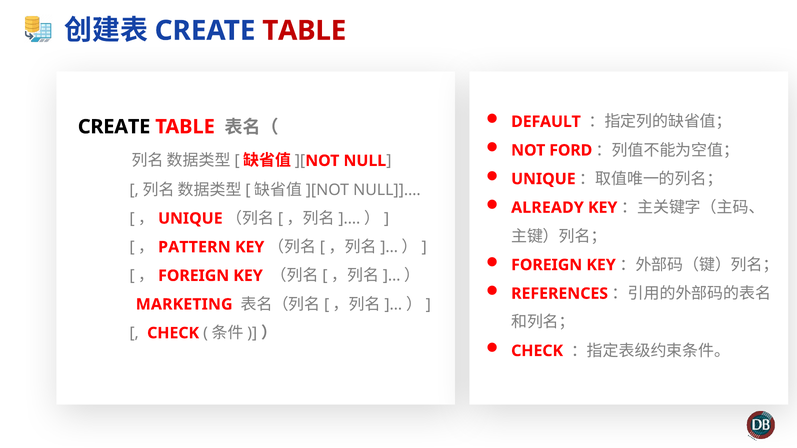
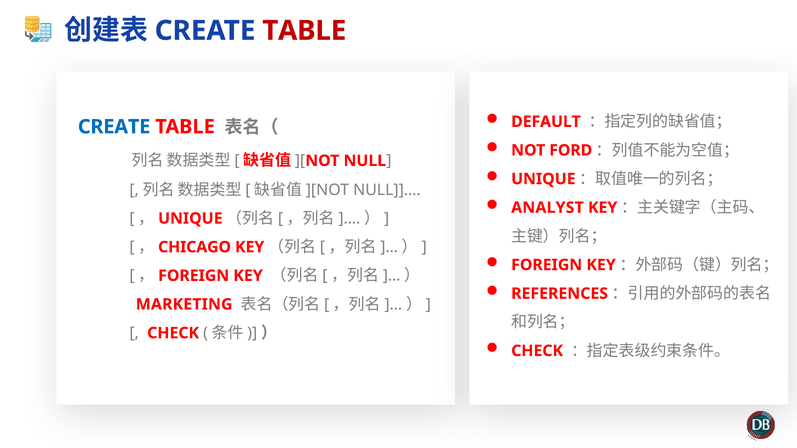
CREATE at (114, 127) colour: black -> blue
ALREADY: ALREADY -> ANALYST
PATTERN: PATTERN -> CHICAGO
